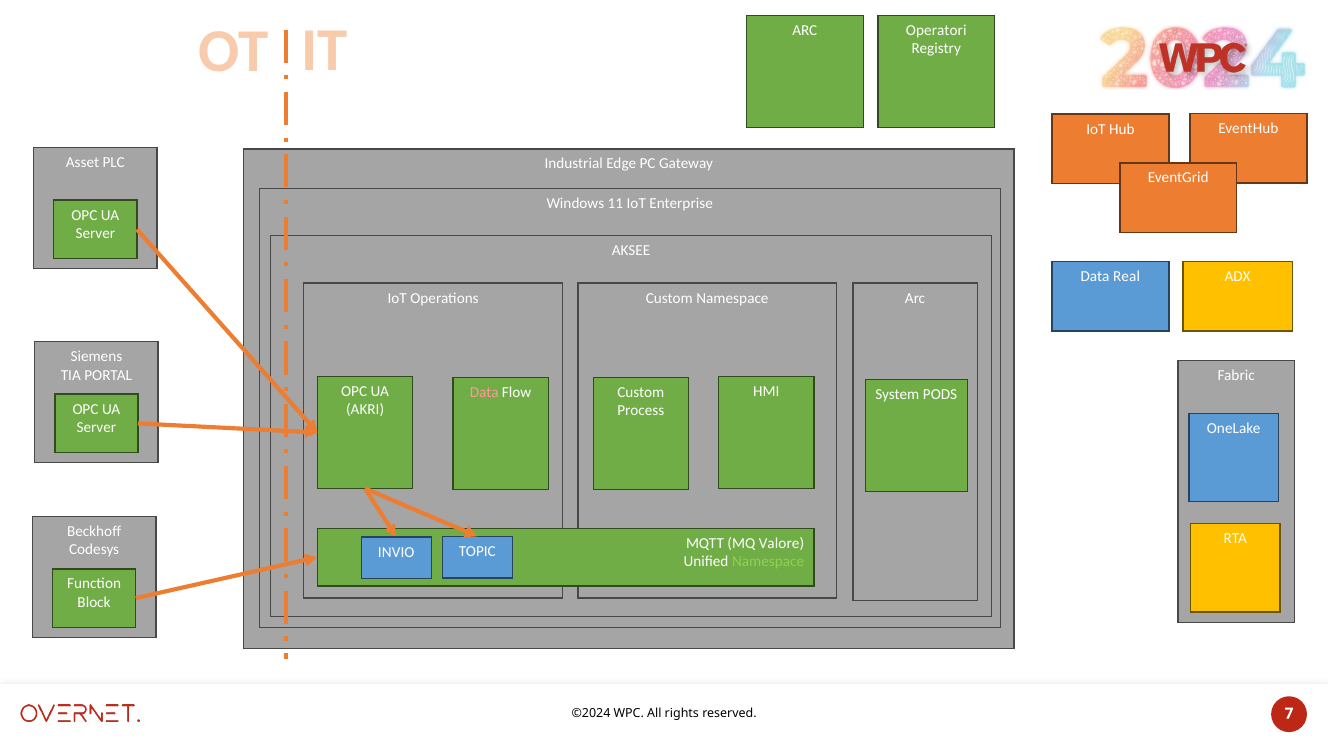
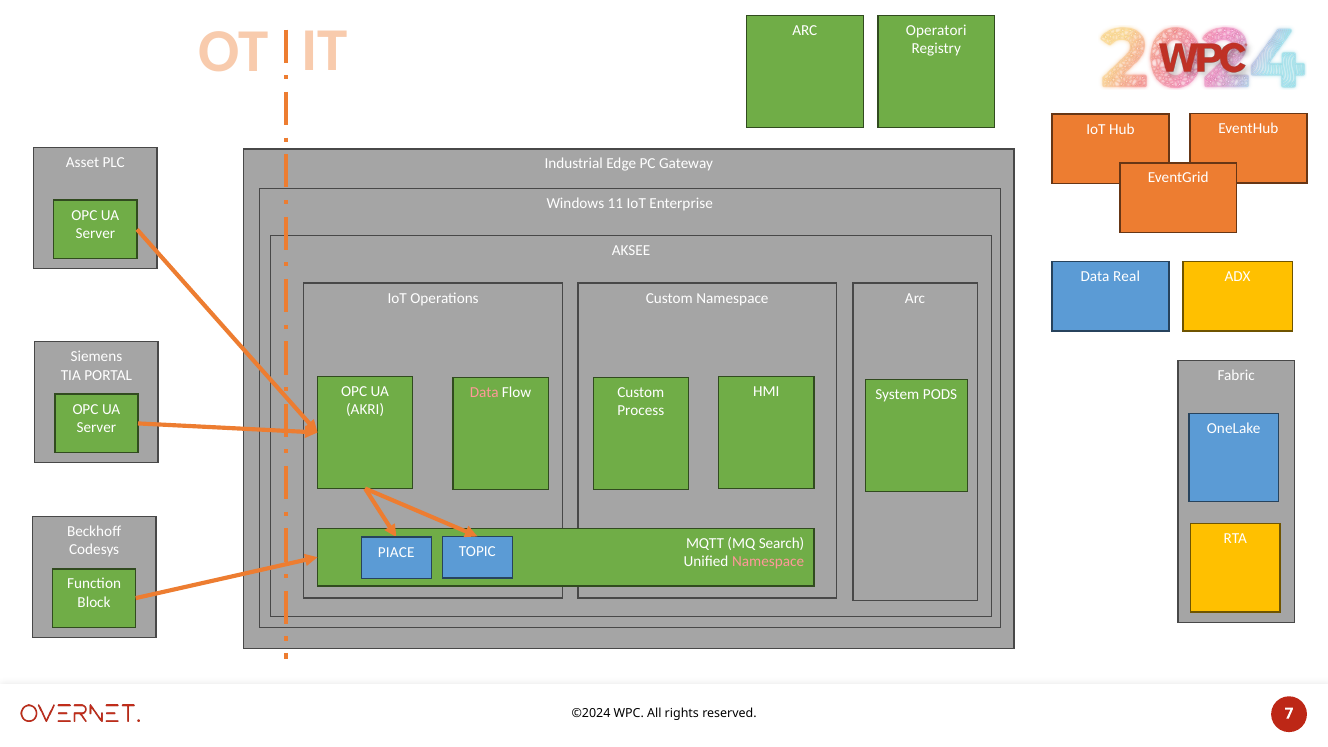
Valore: Valore -> Search
INVIO: INVIO -> PIACE
Namespace at (768, 562) colour: light green -> pink
